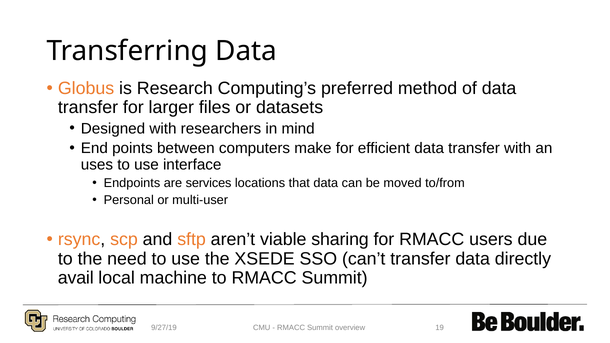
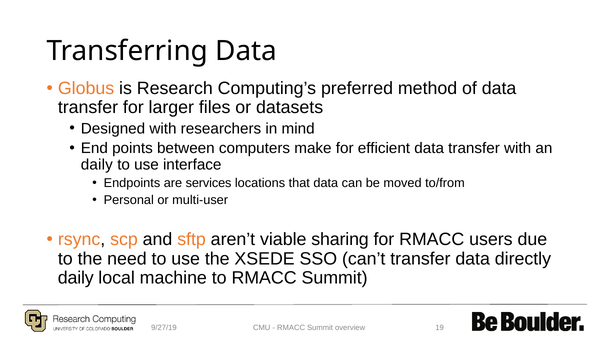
uses at (97, 165): uses -> daily
avail at (76, 278): avail -> daily
